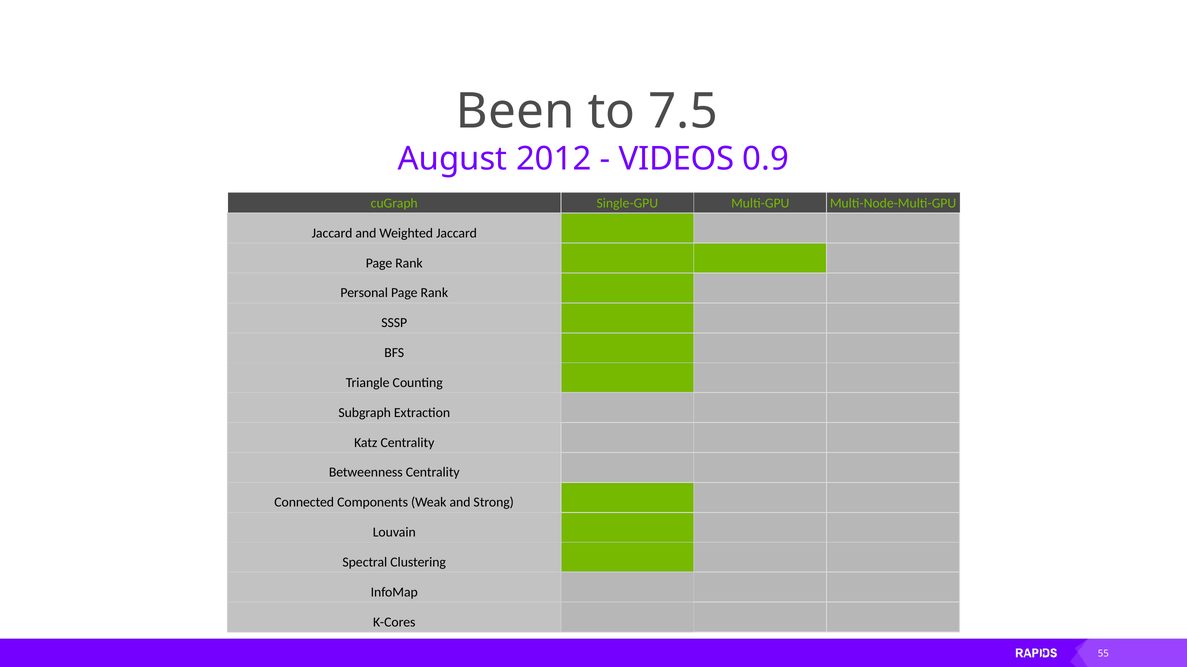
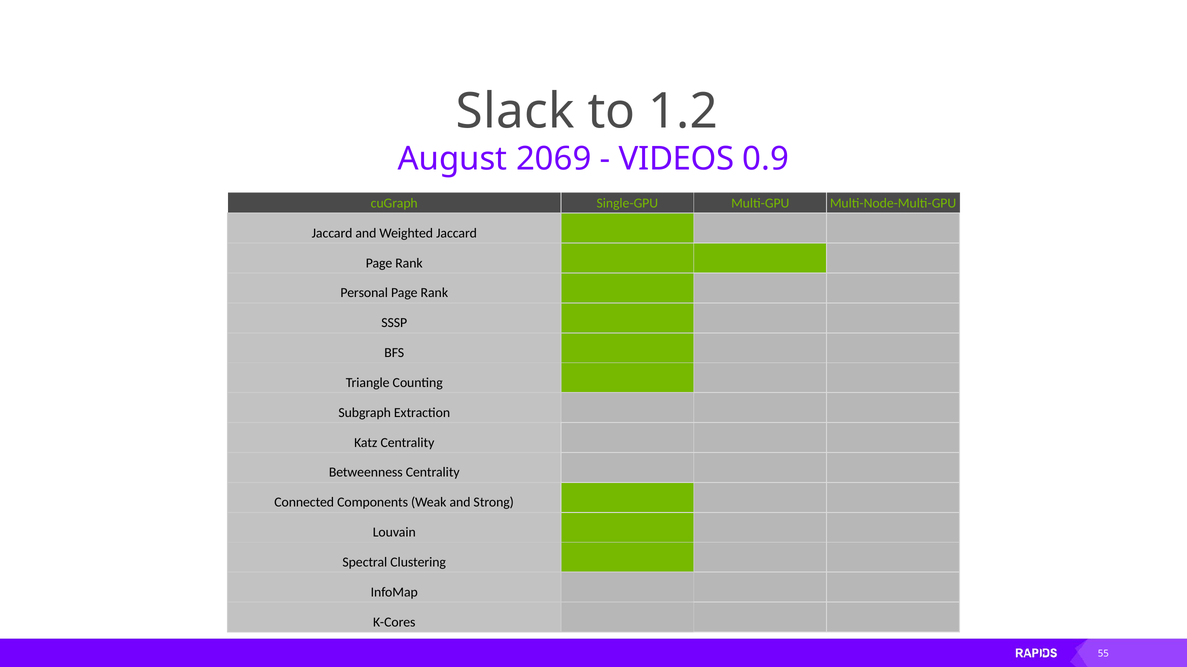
Been: Been -> Slack
7.5: 7.5 -> 1.2
2012: 2012 -> 2069
